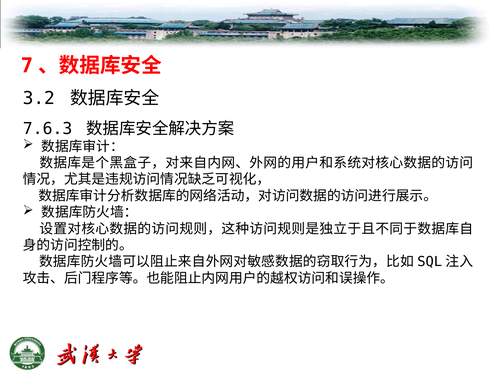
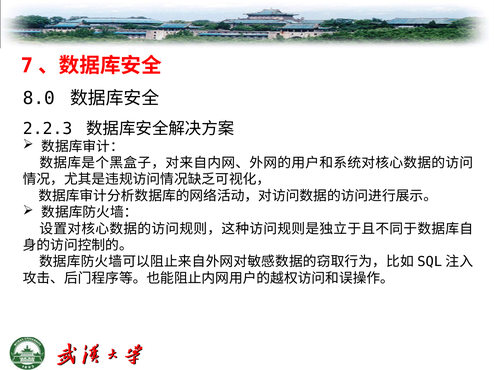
3.2: 3.2 -> 8.0
7.6.3: 7.6.3 -> 2.2.3
